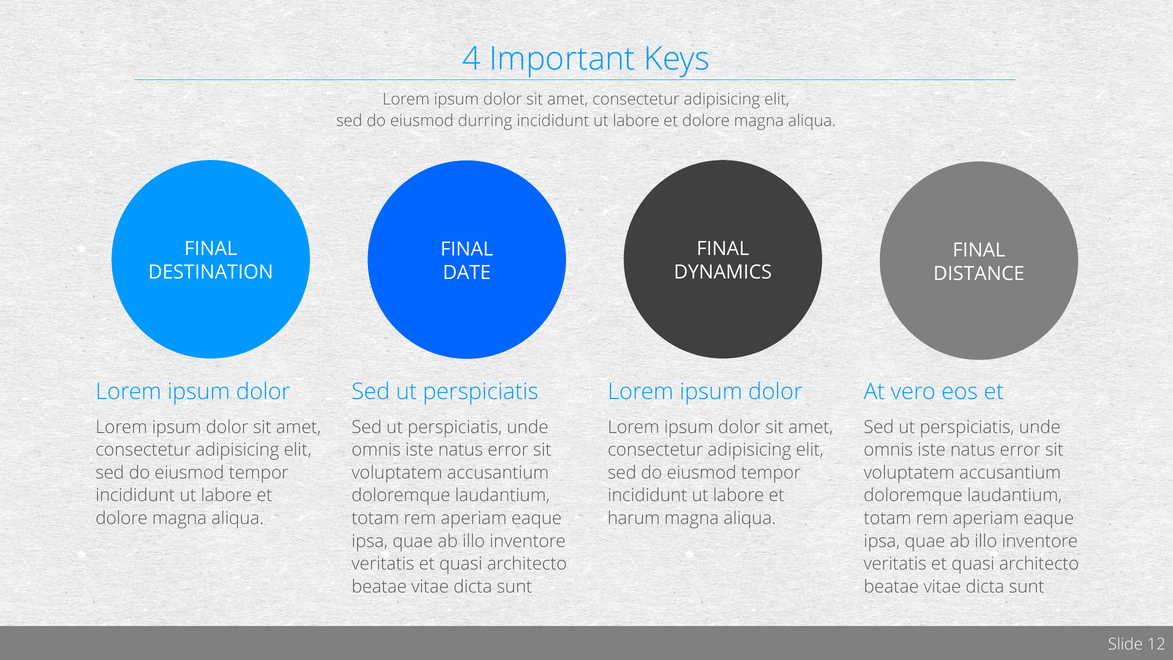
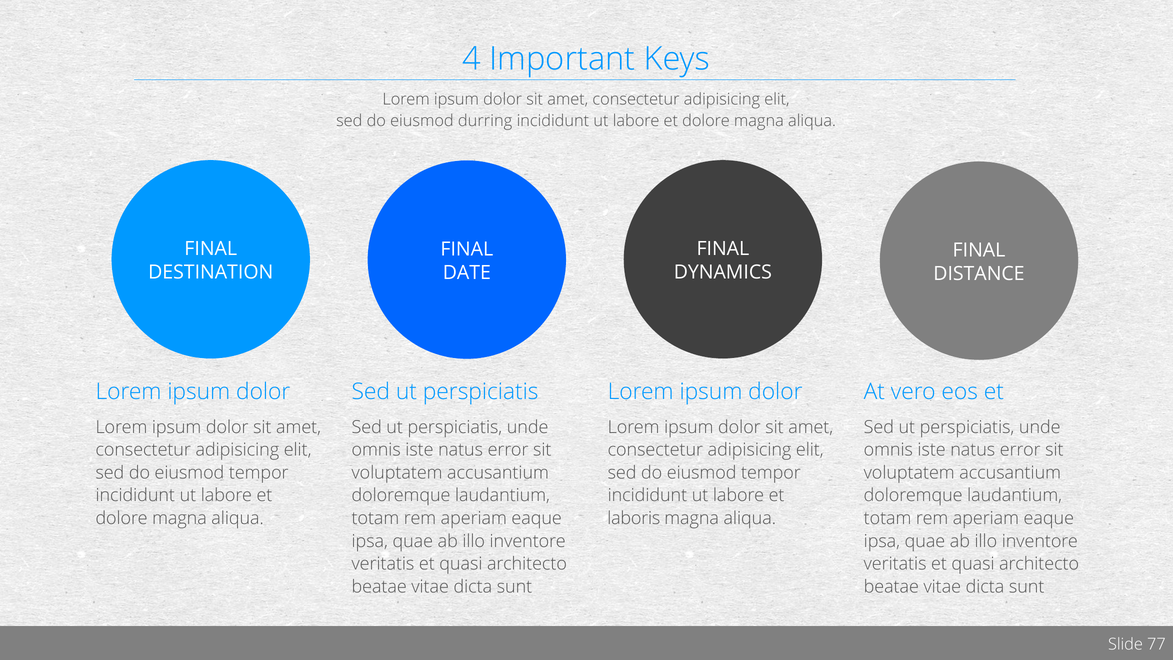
harum: harum -> laboris
12: 12 -> 77
